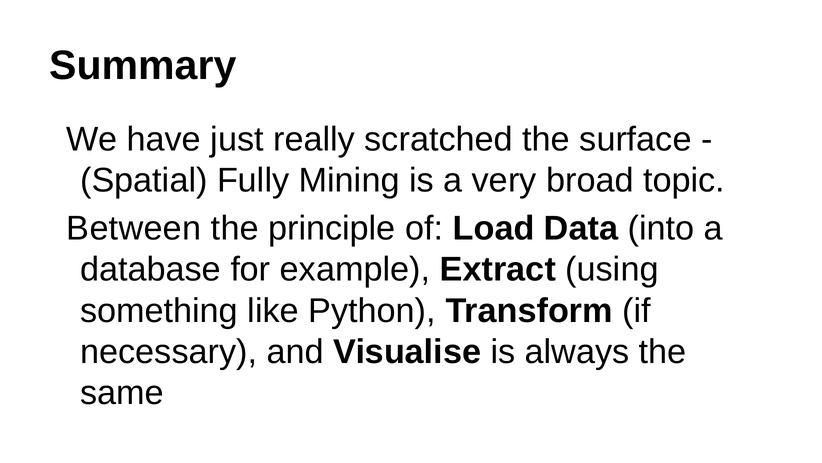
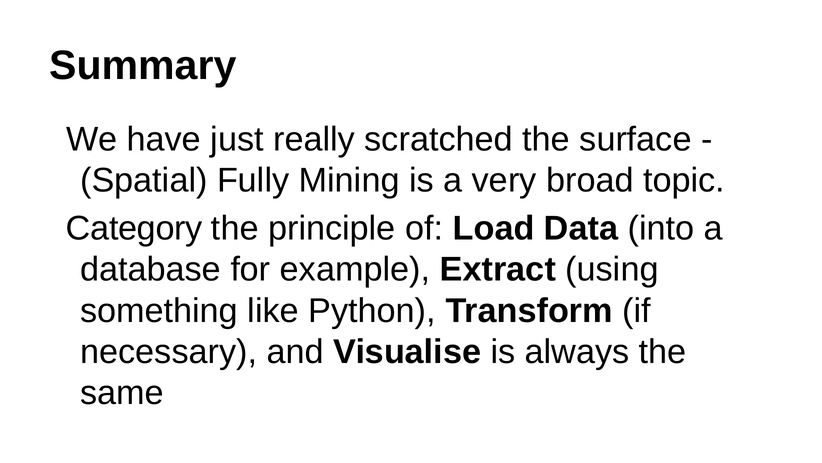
Between: Between -> Category
